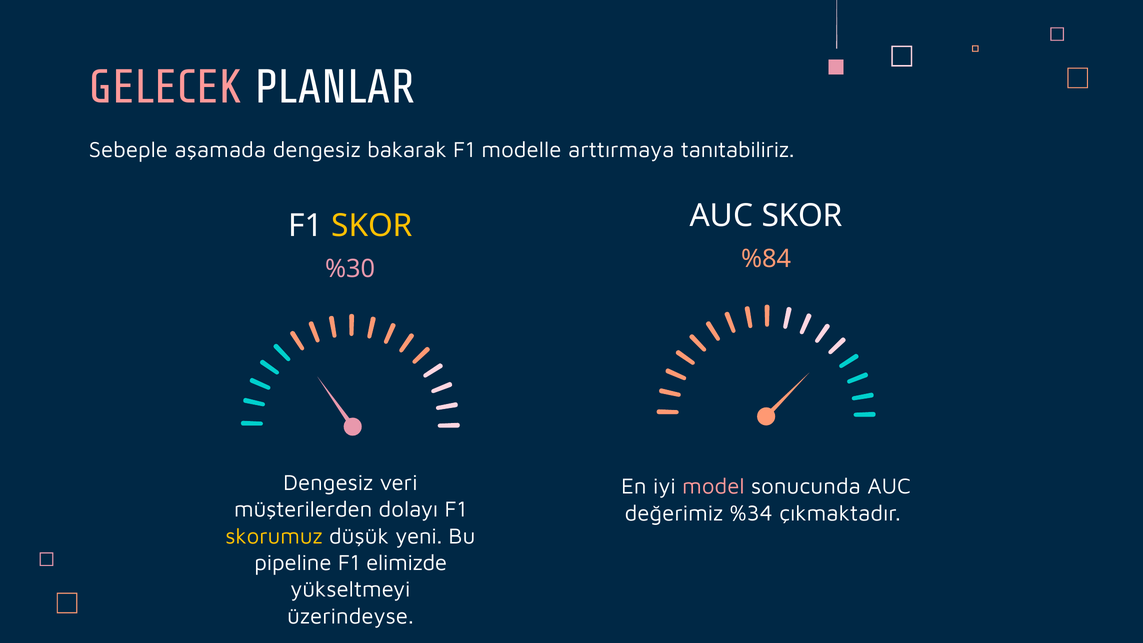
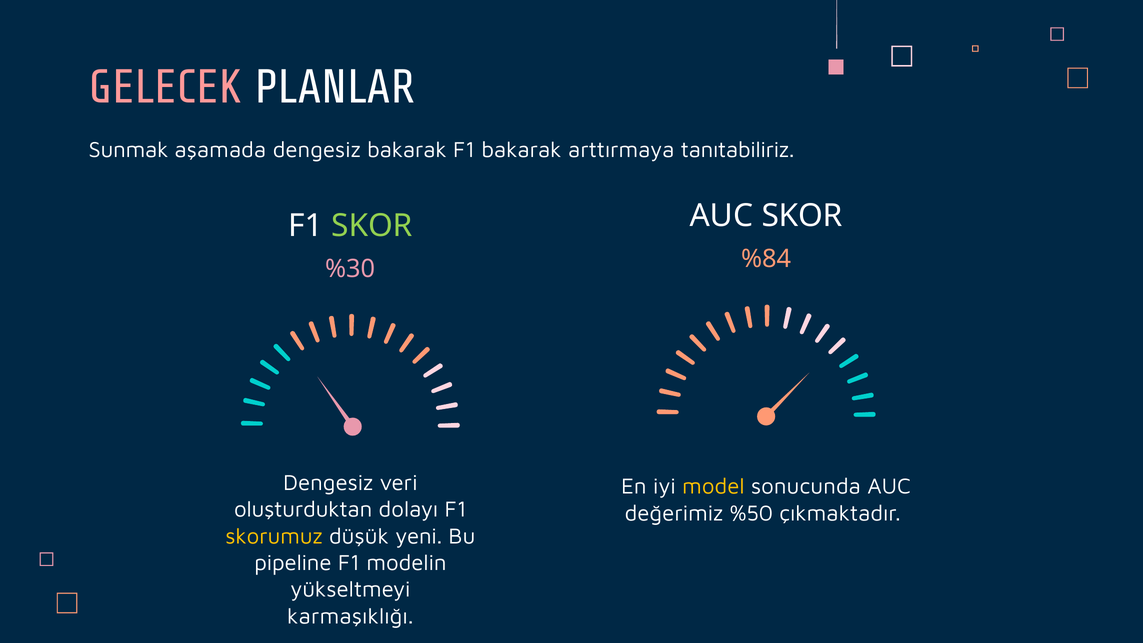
Sebeple: Sebeple -> Sunmak
F1 modelle: modelle -> bakarak
SKOR at (372, 226) colour: yellow -> light green
model colour: pink -> yellow
müşterilerden: müşterilerden -> oluşturduktan
%34: %34 -> %50
elimizde: elimizde -> modelin
üzerindeyse: üzerindeyse -> karmaşıklığı
